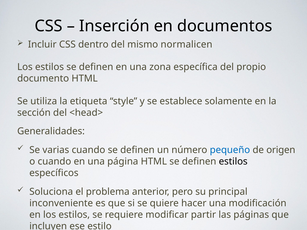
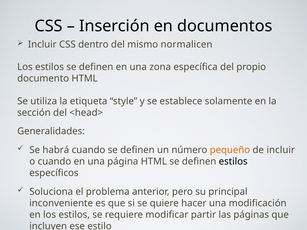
varias: varias -> habrá
pequeño colour: blue -> orange
de origen: origen -> incluir
